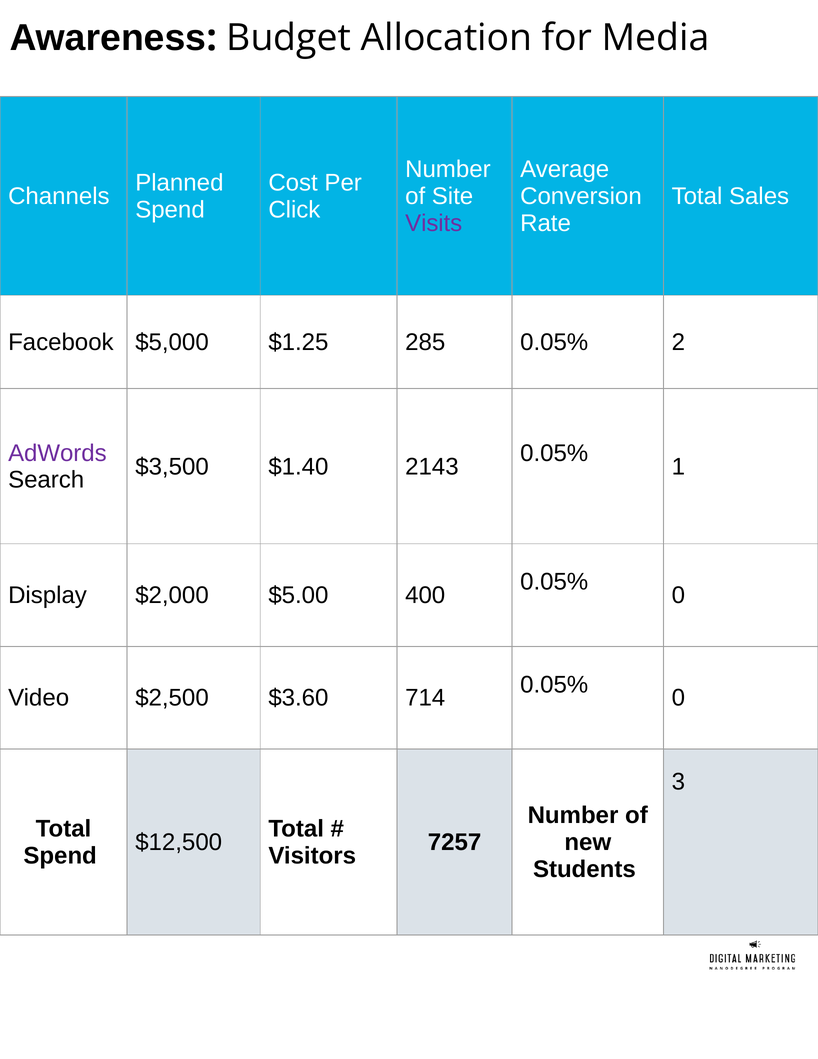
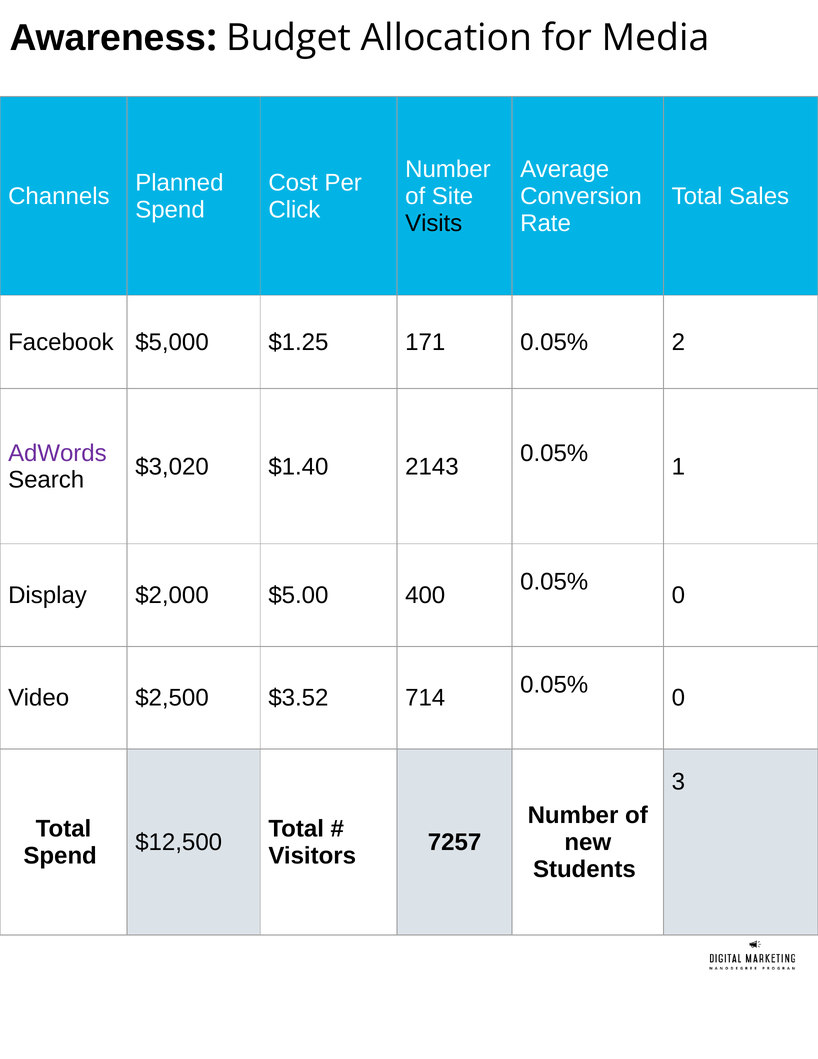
Visits colour: purple -> black
285: 285 -> 171
$3,500: $3,500 -> $3,020
$3.60: $3.60 -> $3.52
